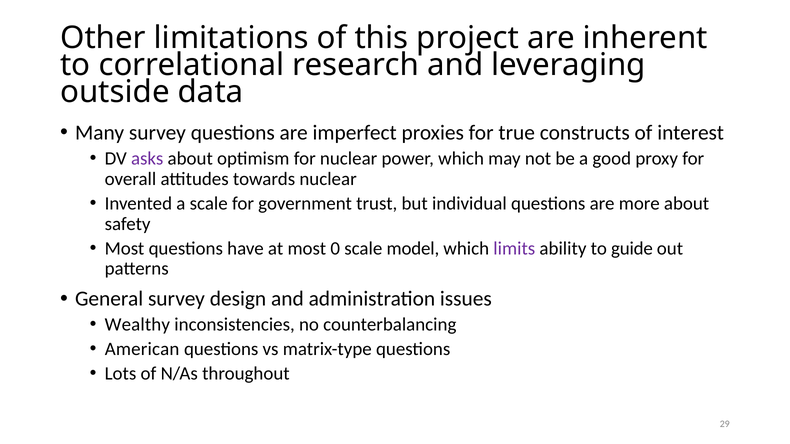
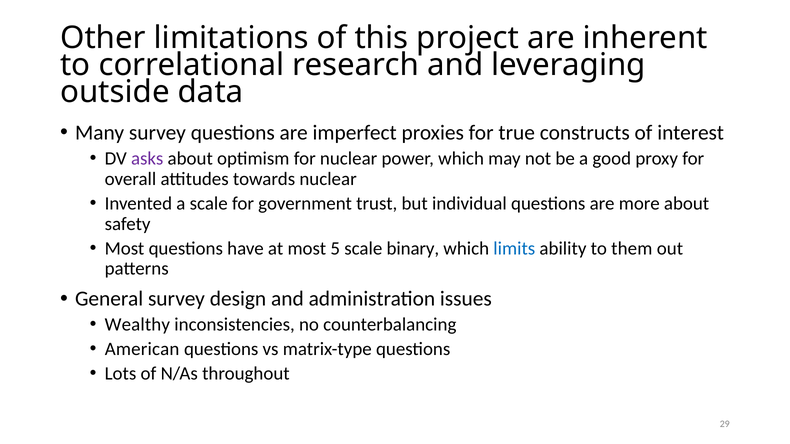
0: 0 -> 5
model: model -> binary
limits colour: purple -> blue
guide: guide -> them
